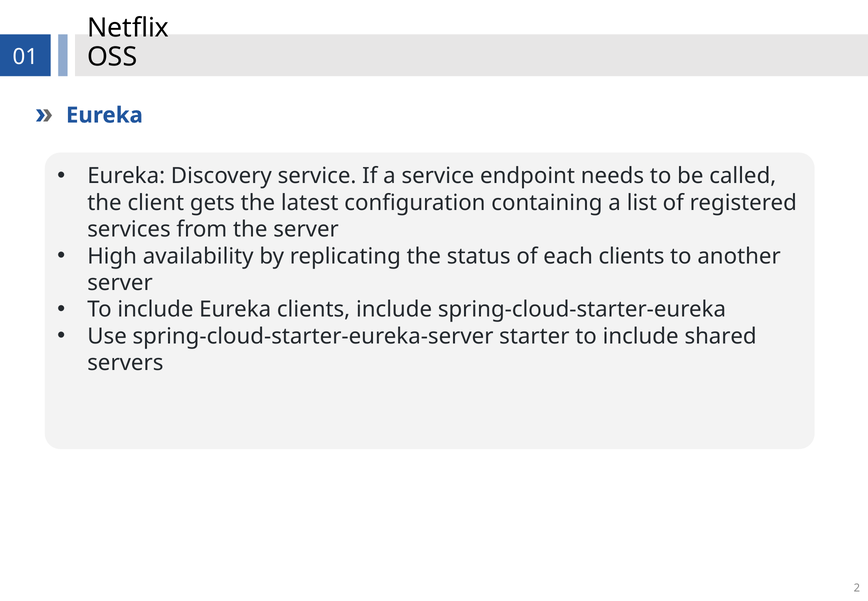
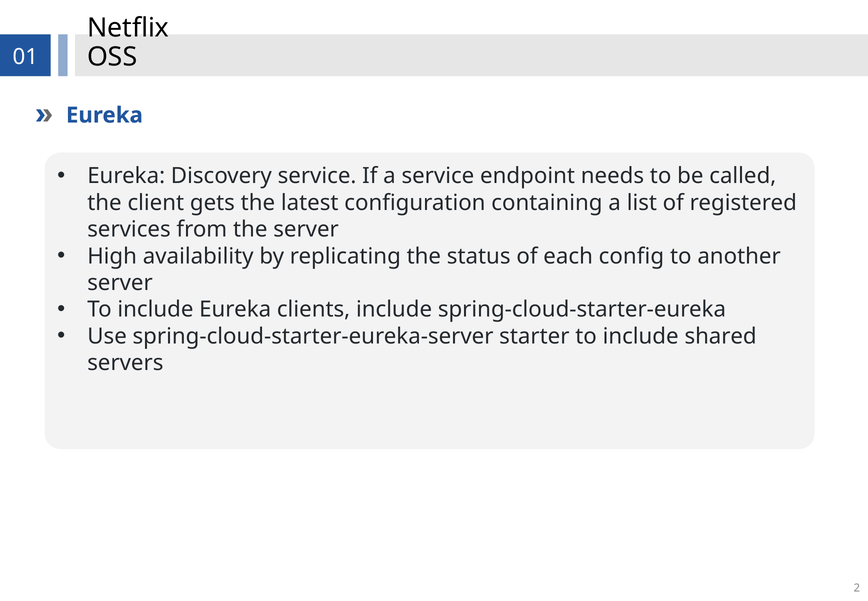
each clients: clients -> config
